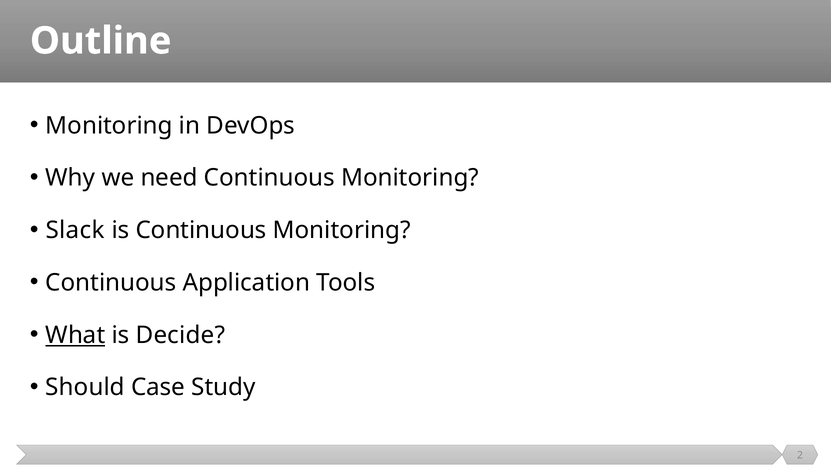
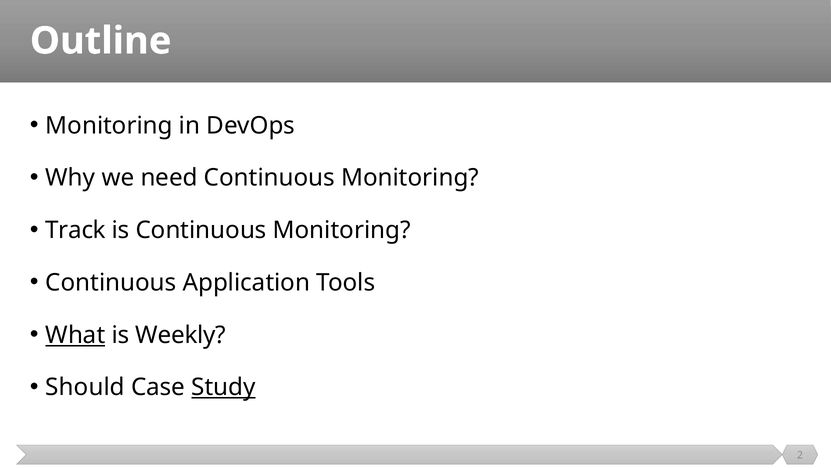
Slack: Slack -> Track
Decide: Decide -> Weekly
Study underline: none -> present
